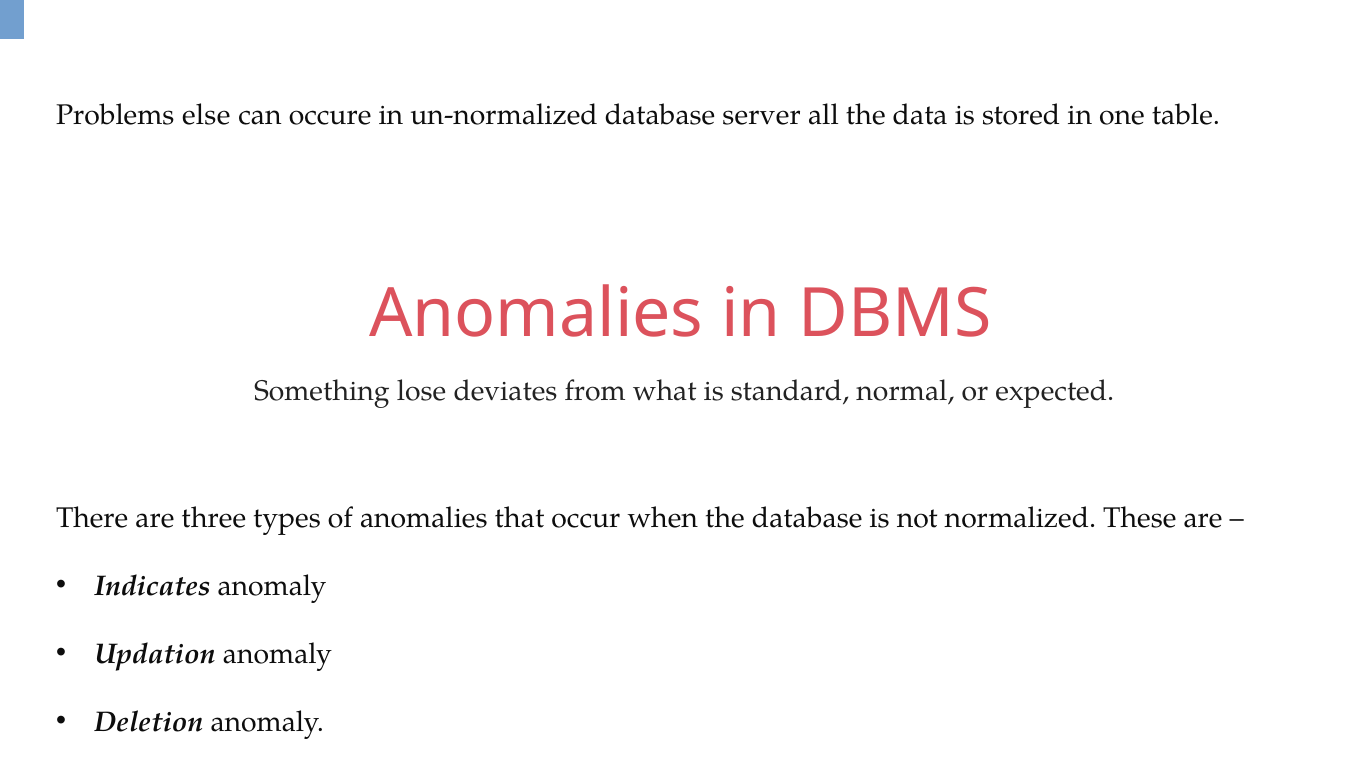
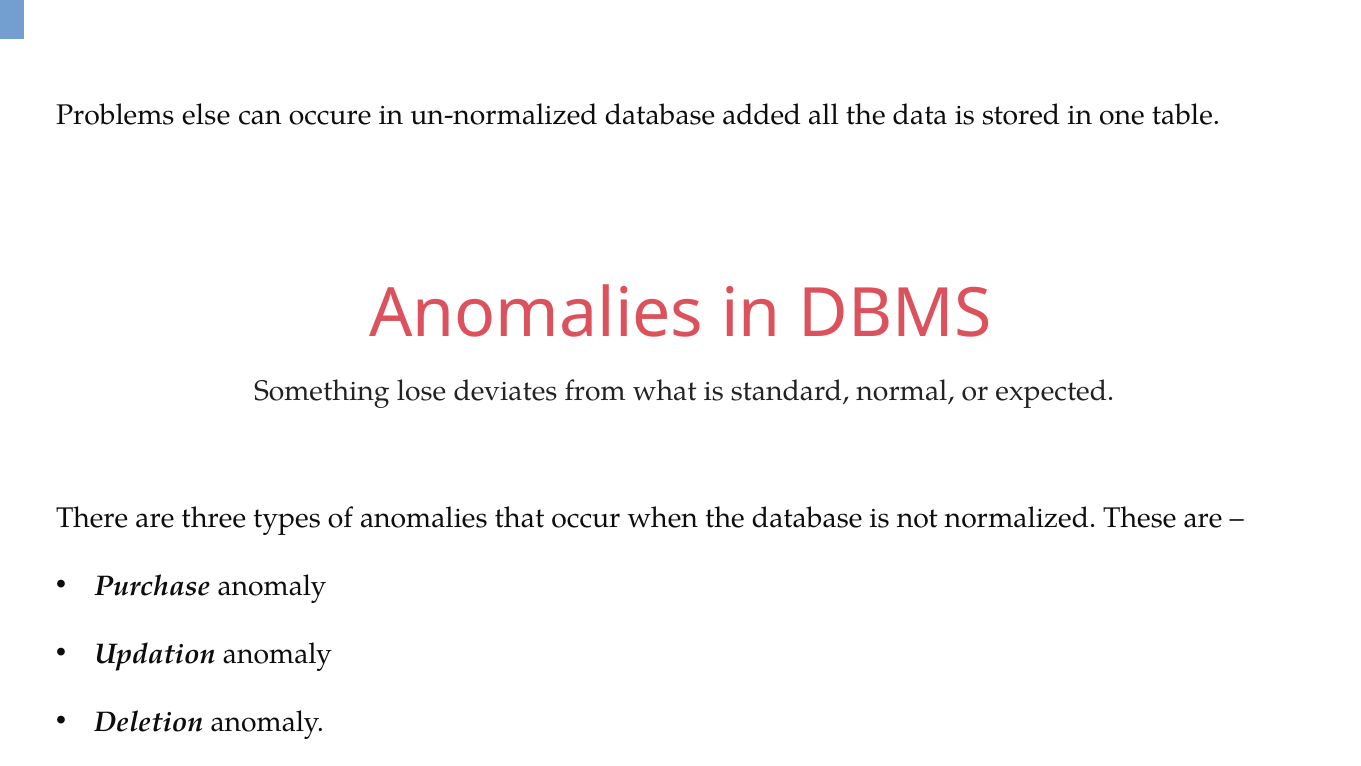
server: server -> added
Indicates: Indicates -> Purchase
